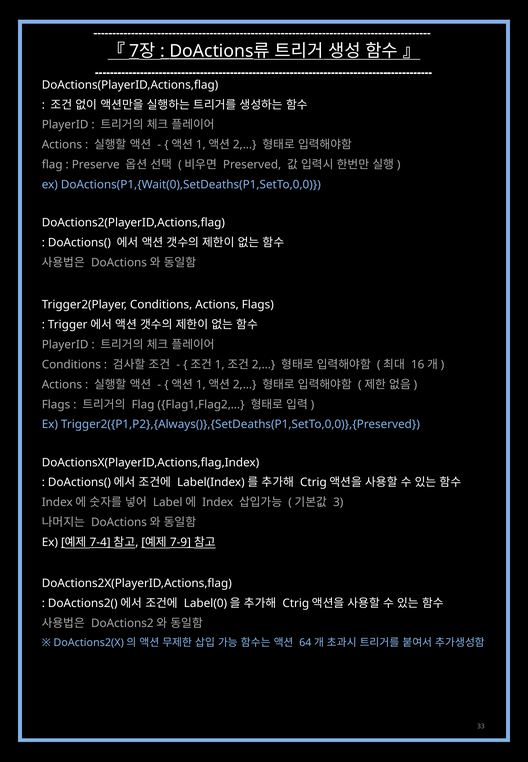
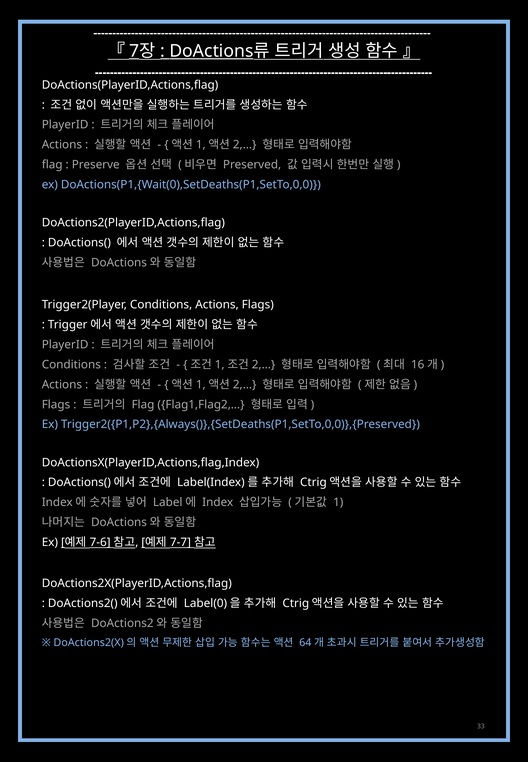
3: 3 -> 1
7-4: 7-4 -> 7-6
7-9: 7-9 -> 7-7
